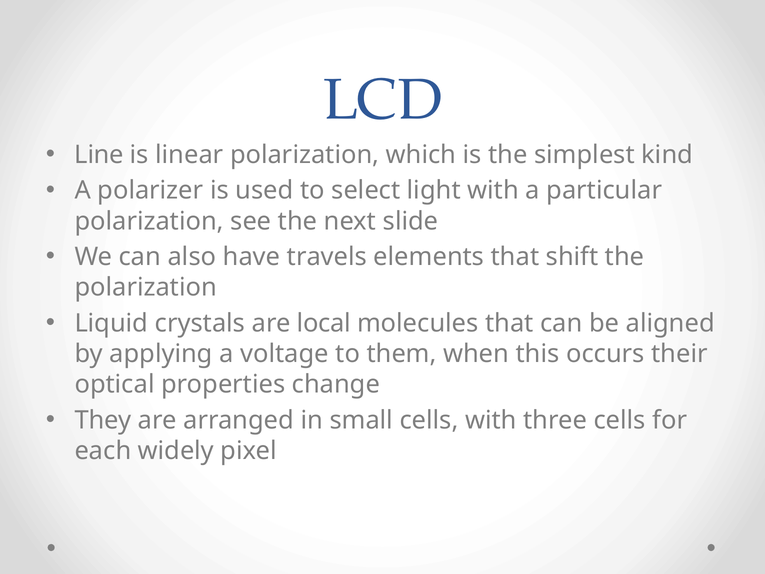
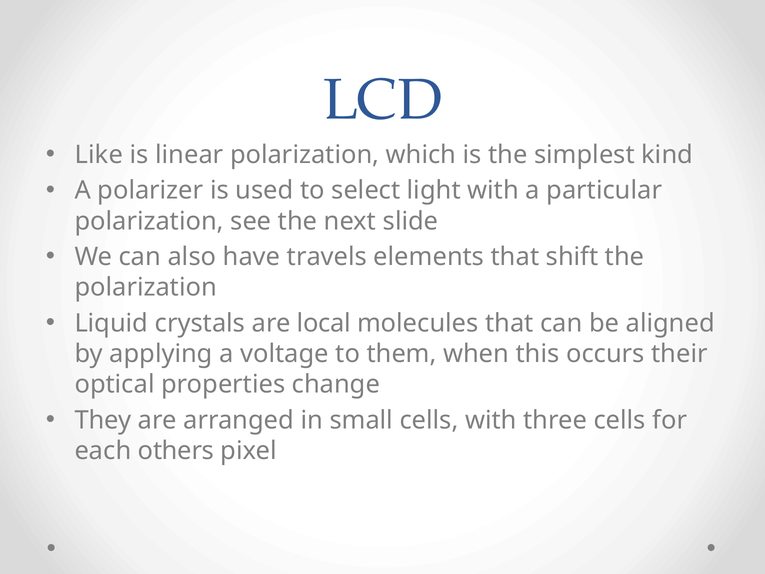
Line: Line -> Like
widely: widely -> others
